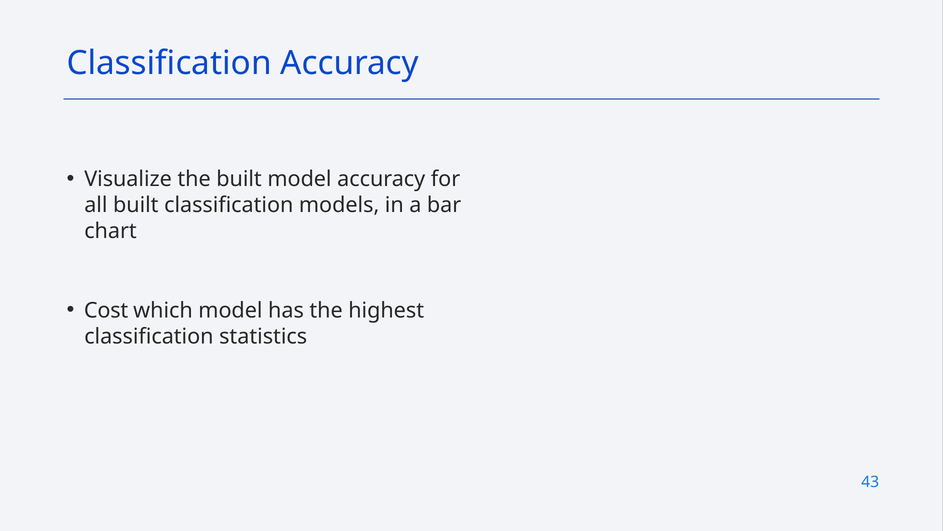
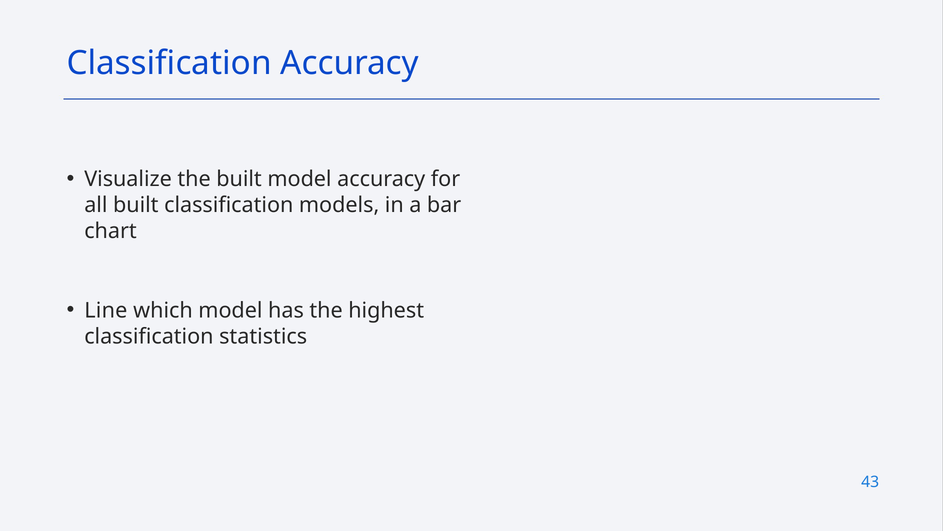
Cost: Cost -> Line
